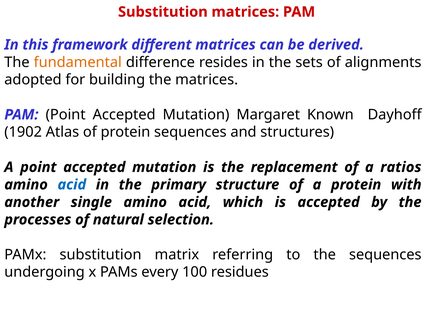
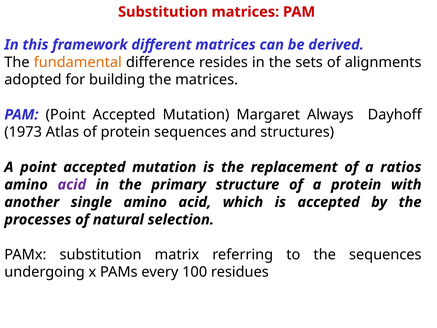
Known: Known -> Always
1902: 1902 -> 1973
acid at (72, 185) colour: blue -> purple
